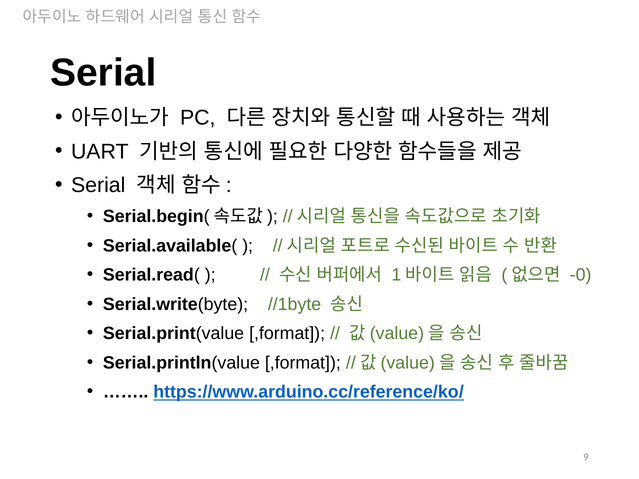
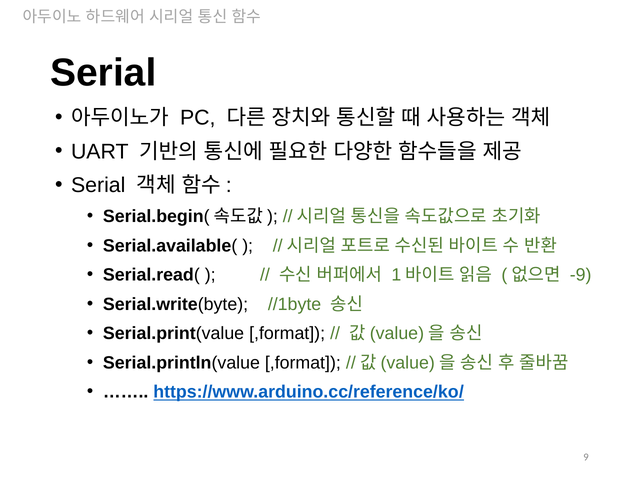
-0: -0 -> -9
